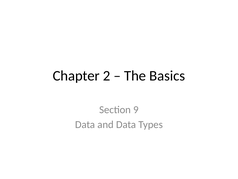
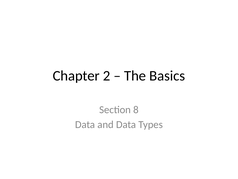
9: 9 -> 8
